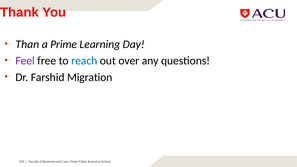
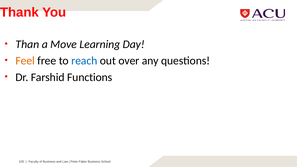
Prime: Prime -> Move
Feel colour: purple -> orange
Migration: Migration -> Functions
